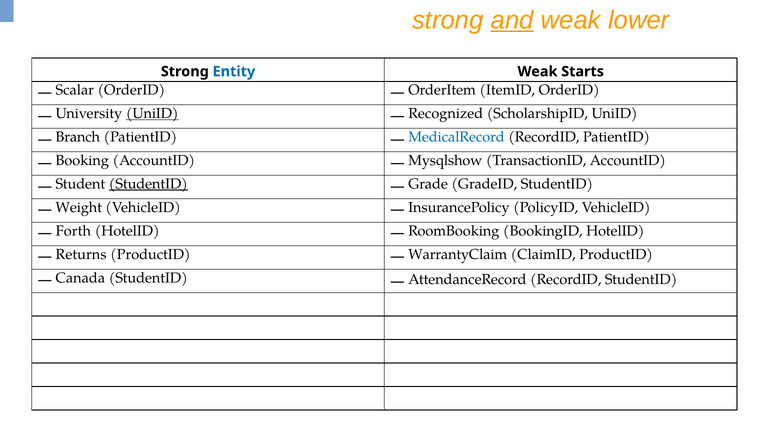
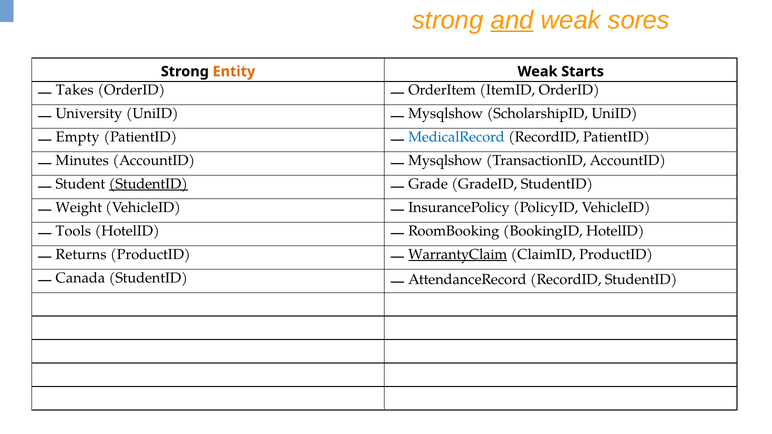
lower: lower -> sores
Entity colour: blue -> orange
Scalar: Scalar -> Takes
UniID at (152, 114) underline: present -> none
Recognized at (446, 114): Recognized -> Mysqlshow
Branch: Branch -> Empty
Booking: Booking -> Minutes
Forth: Forth -> Tools
WarrantyClaim underline: none -> present
